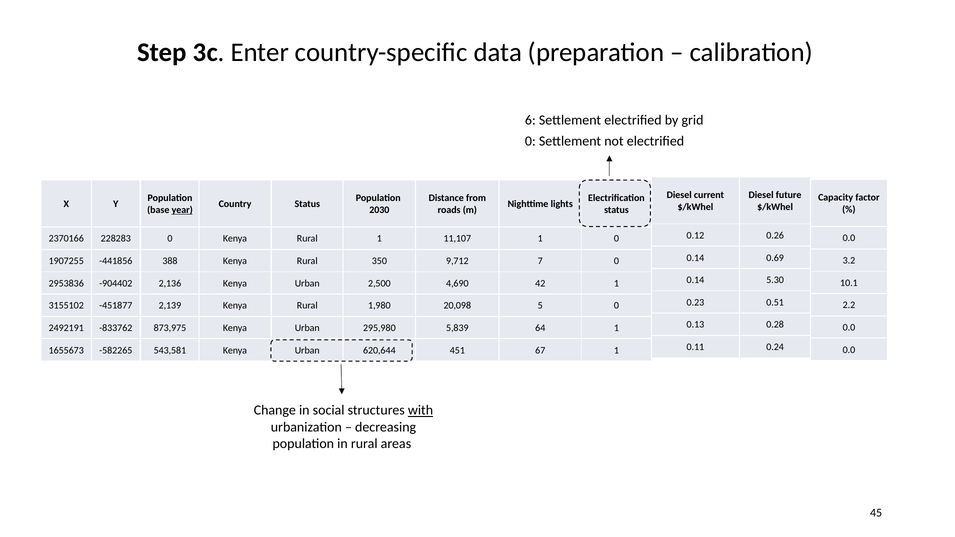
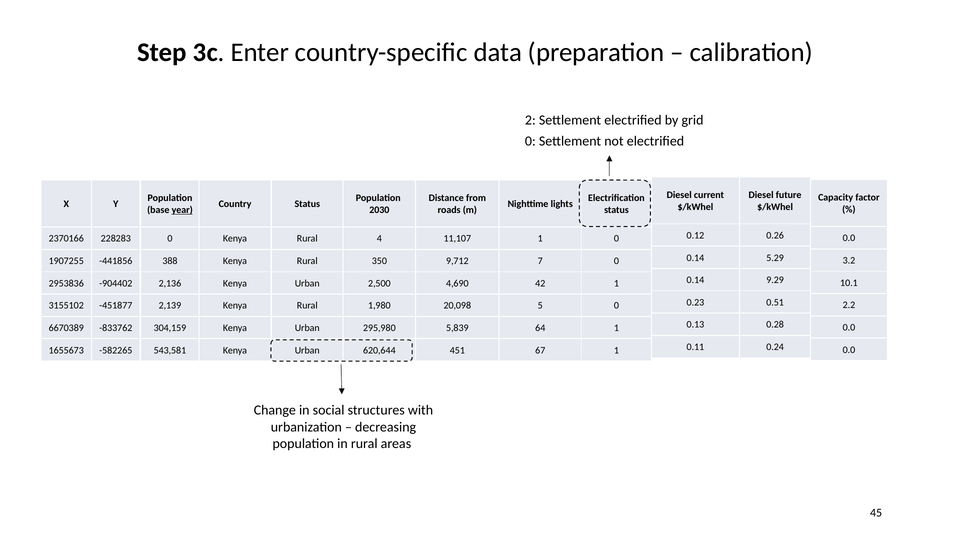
6: 6 -> 2
Rural 1: 1 -> 4
0.69: 0.69 -> 5.29
5.30: 5.30 -> 9.29
2492191: 2492191 -> 6670389
873,975: 873,975 -> 304,159
with underline: present -> none
